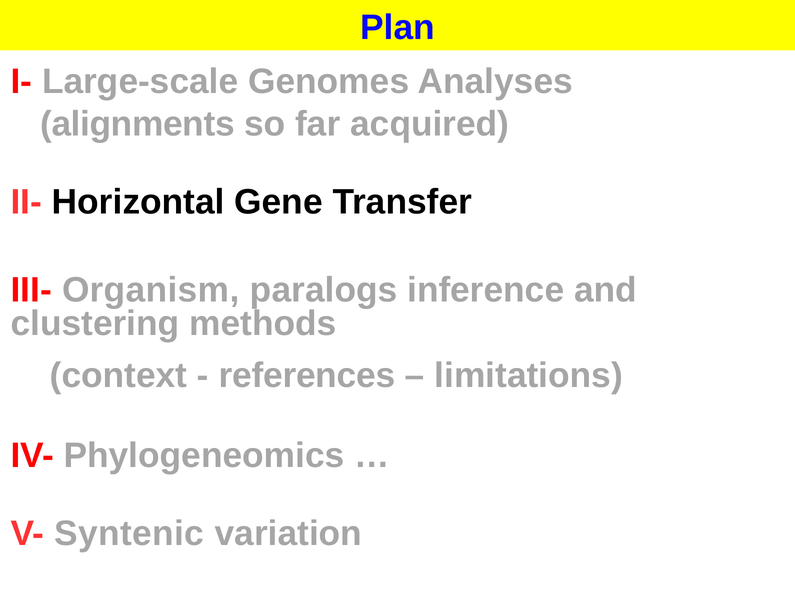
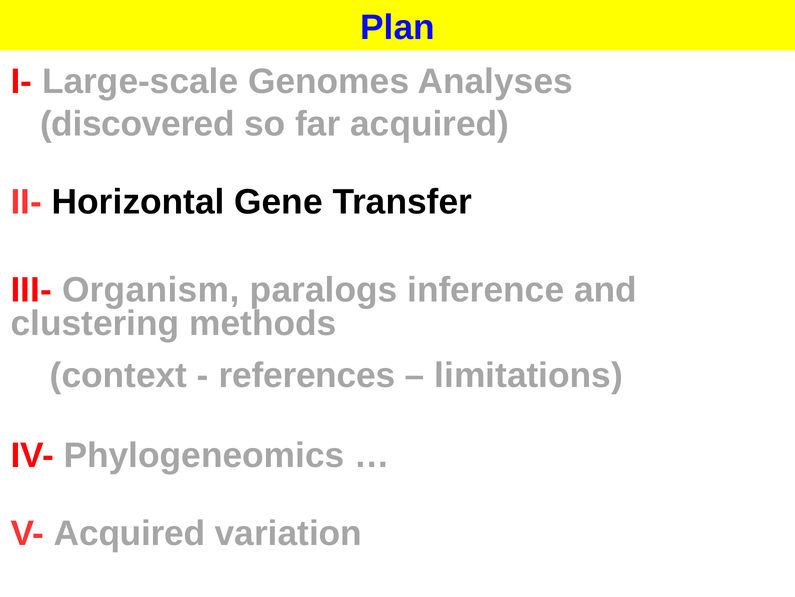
alignments: alignments -> discovered
V- Syntenic: Syntenic -> Acquired
